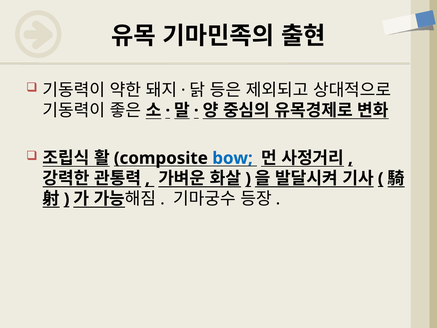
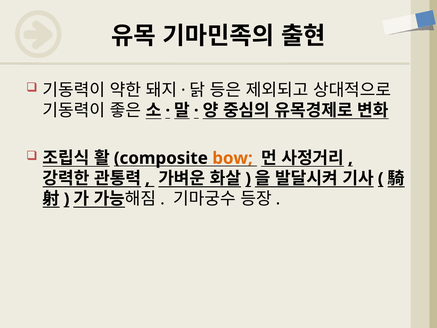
bow colour: blue -> orange
